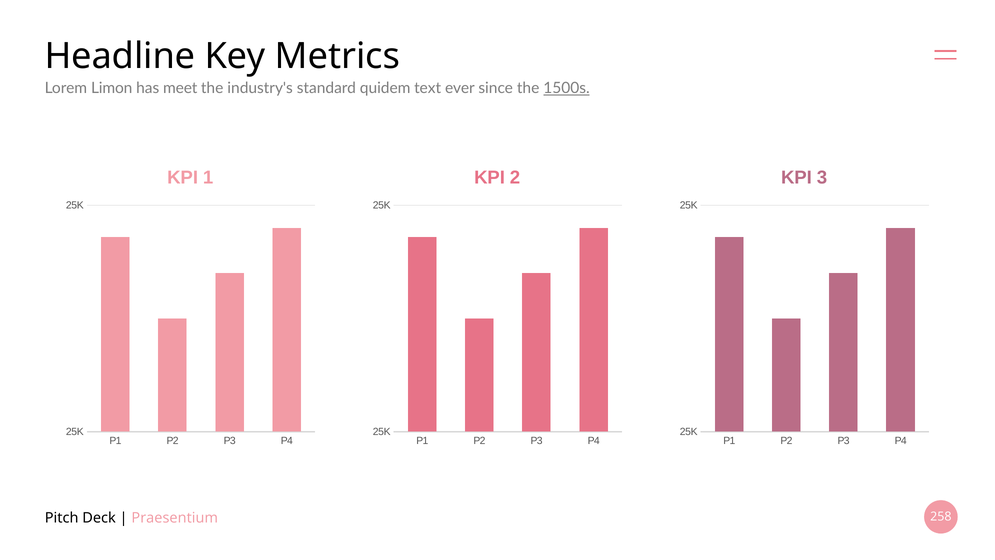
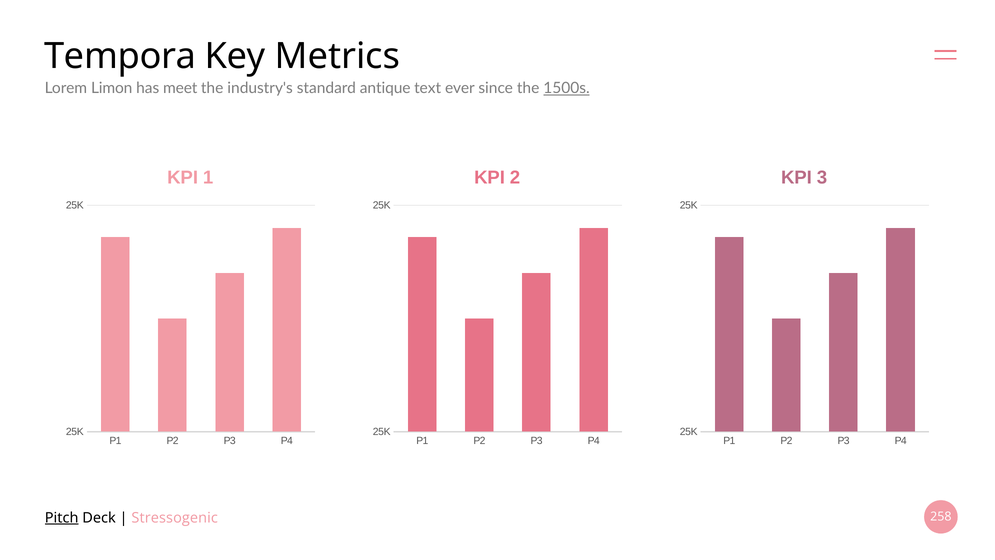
Headline: Headline -> Tempora
quidem: quidem -> antique
Pitch underline: none -> present
Praesentium: Praesentium -> Stressogenic
